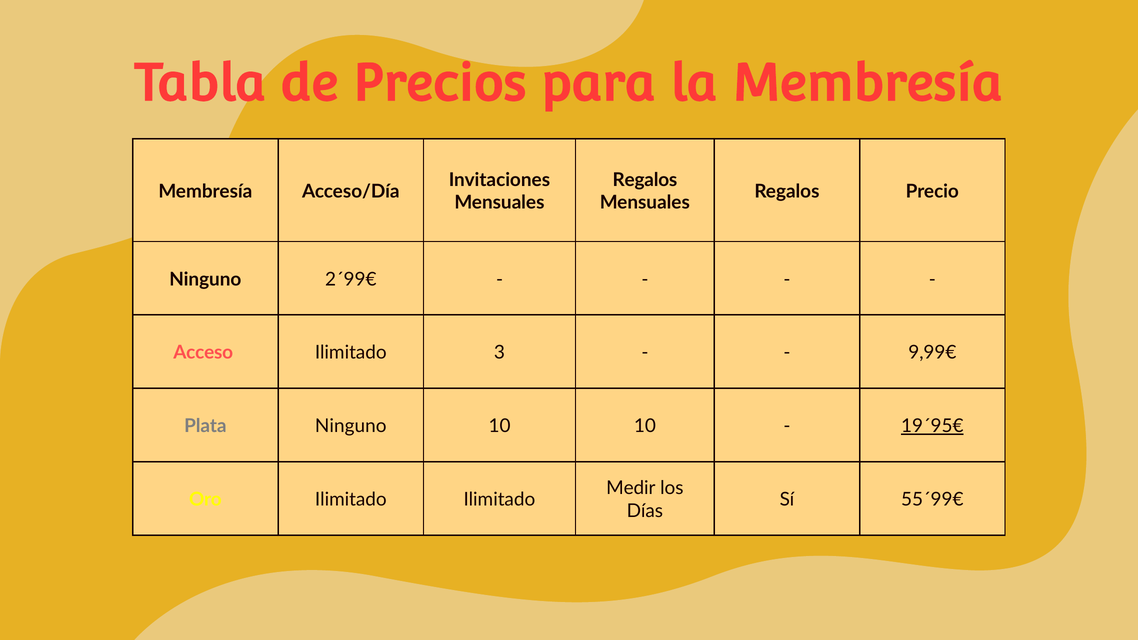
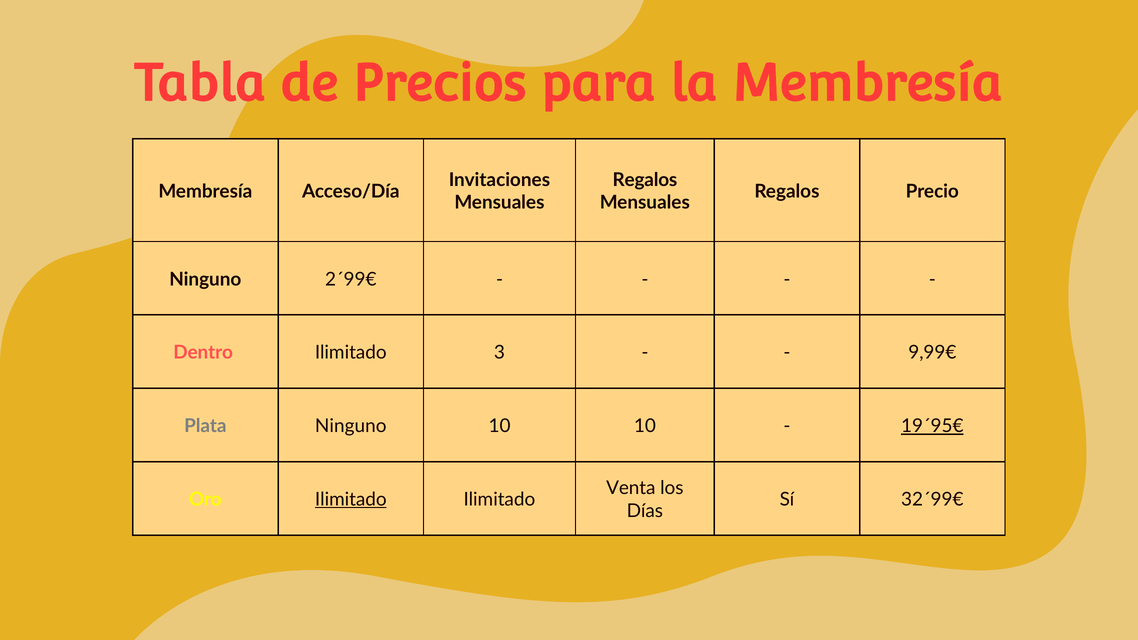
Acceso: Acceso -> Dentro
Medir: Medir -> Venta
Ilimitado at (351, 500) underline: none -> present
55´99€: 55´99€ -> 32´99€
